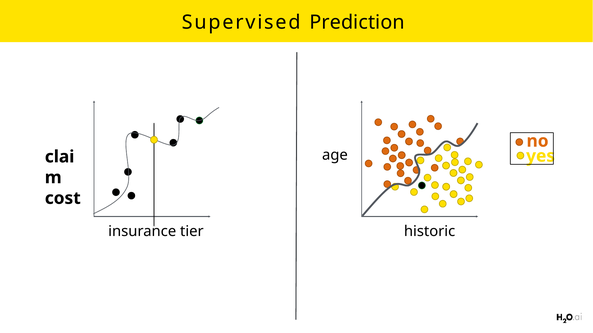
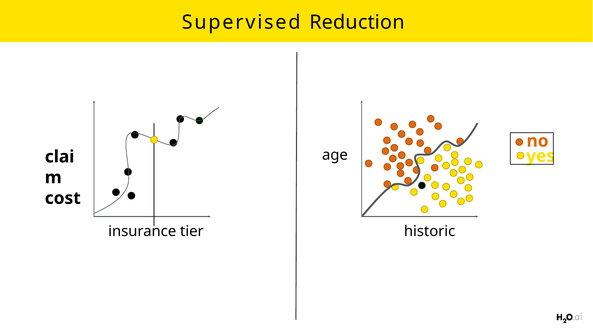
Prediction: Prediction -> Reduction
